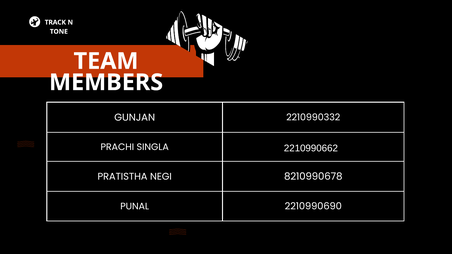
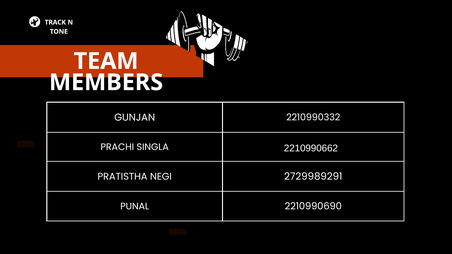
8210990678: 8210990678 -> 2729989291
